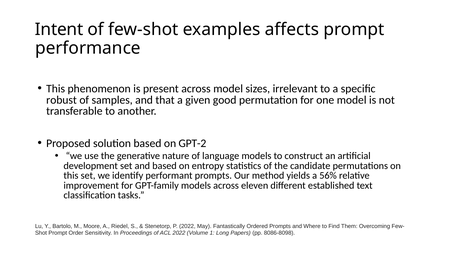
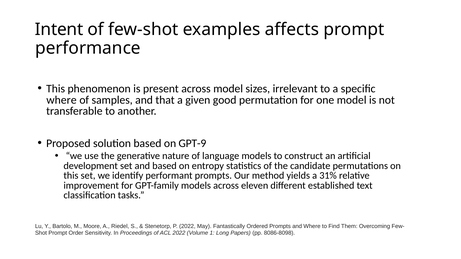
robust at (62, 100): robust -> where
GPT-2: GPT-2 -> GPT-9
56%: 56% -> 31%
